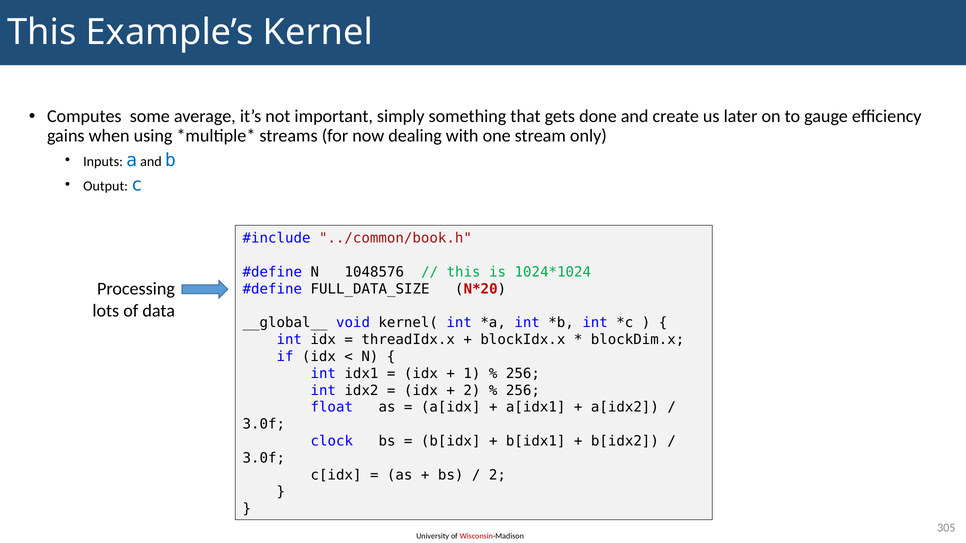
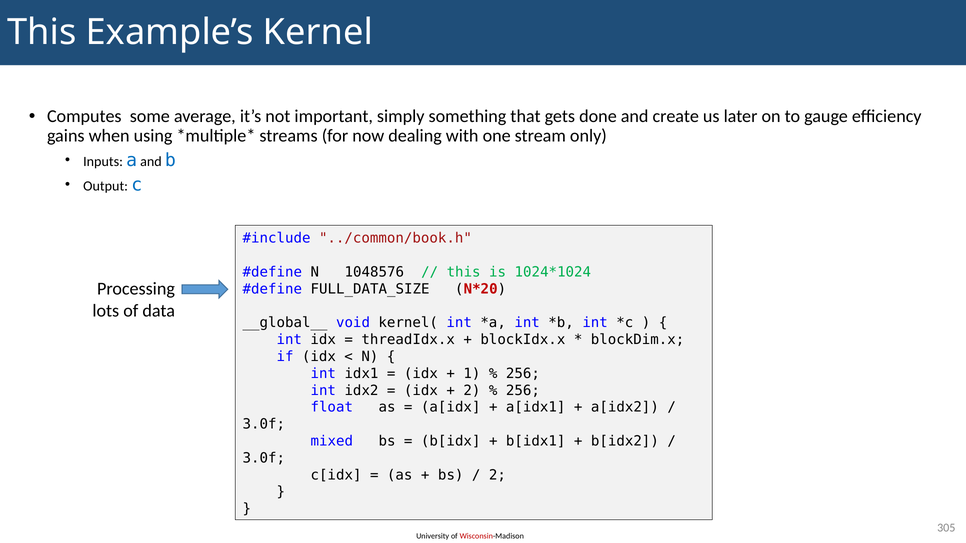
clock: clock -> mixed
